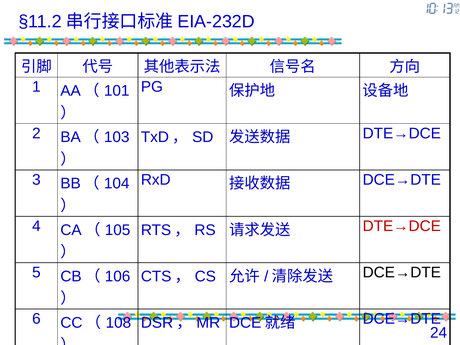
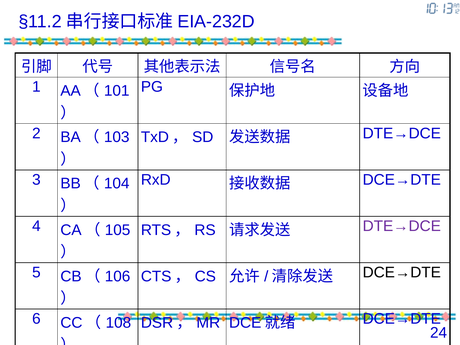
DTE→DCE at (402, 226) colour: red -> purple
